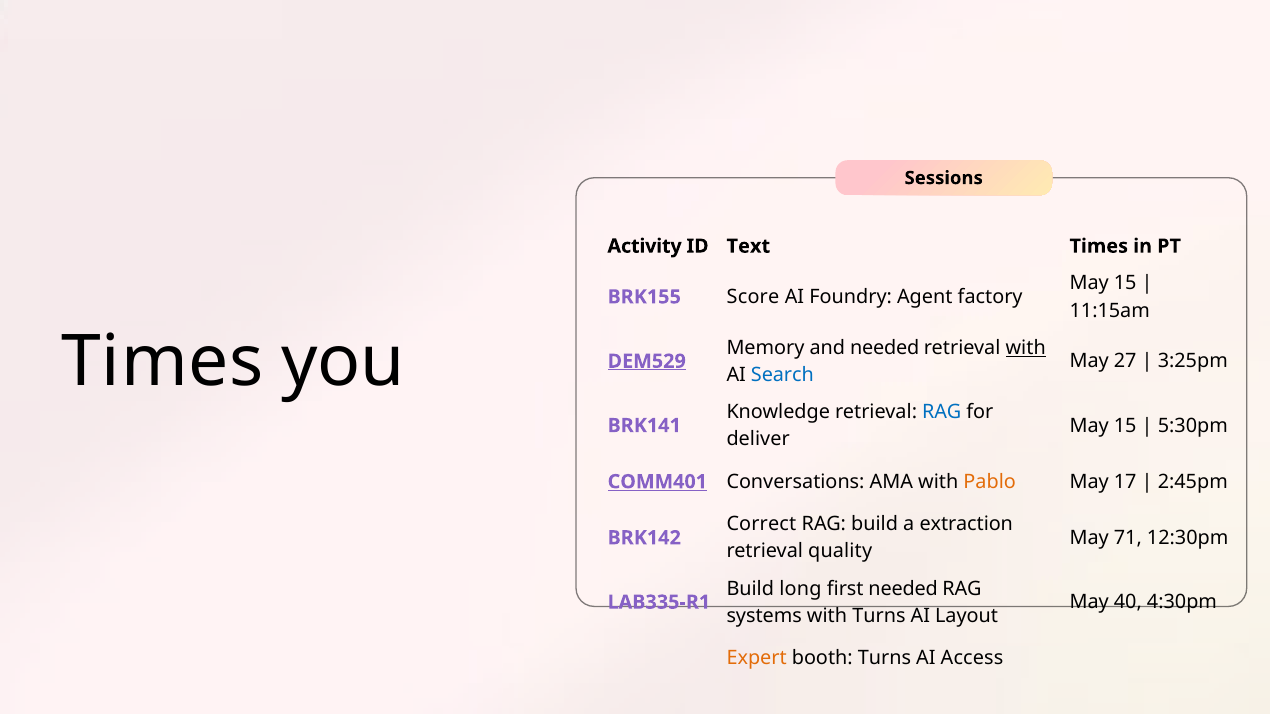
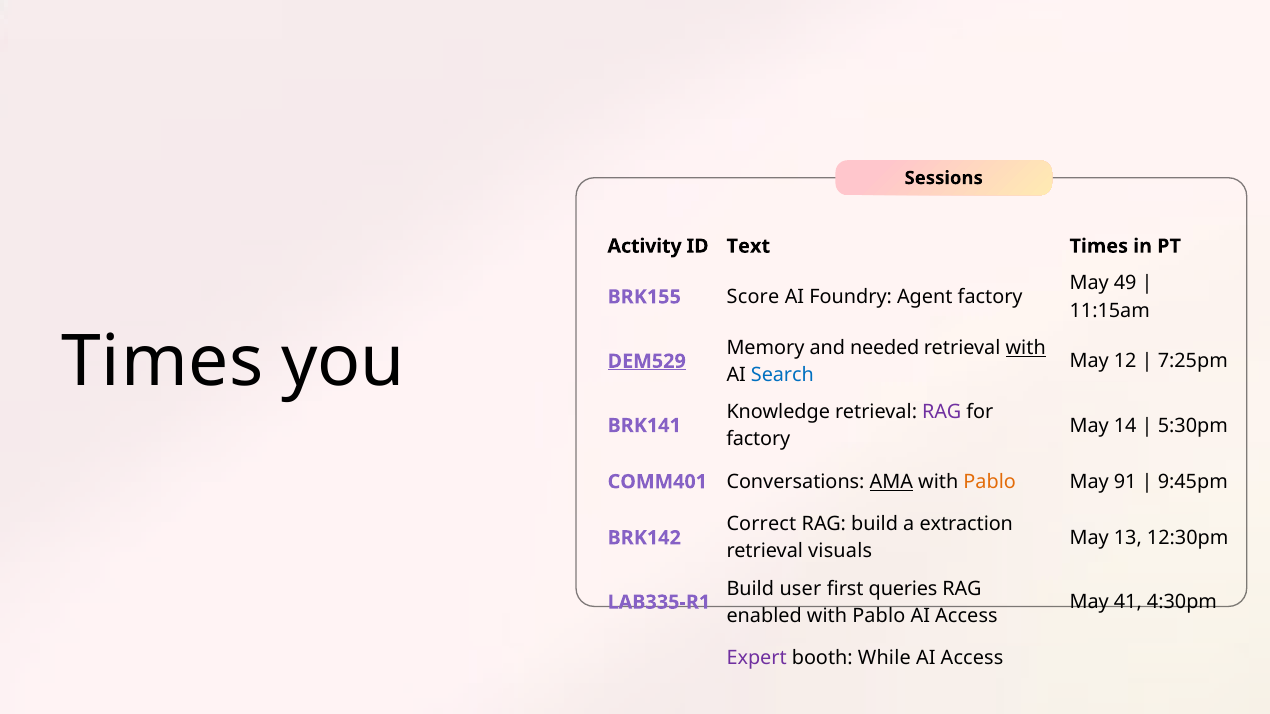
15 at (1125, 283): 15 -> 49
27: 27 -> 12
3:25pm: 3:25pm -> 7:25pm
RAG at (942, 412) colour: blue -> purple
15 at (1125, 426): 15 -> 14
deliver at (758, 439): deliver -> factory
COMM401 underline: present -> none
AMA underline: none -> present
17: 17 -> 91
2:45pm: 2:45pm -> 9:45pm
71: 71 -> 13
quality: quality -> visuals
long: long -> user
first needed: needed -> queries
40: 40 -> 41
systems: systems -> enabled
Turns at (879, 616): Turns -> Pablo
Layout at (966, 616): Layout -> Access
Expert colour: orange -> purple
booth Turns: Turns -> While
